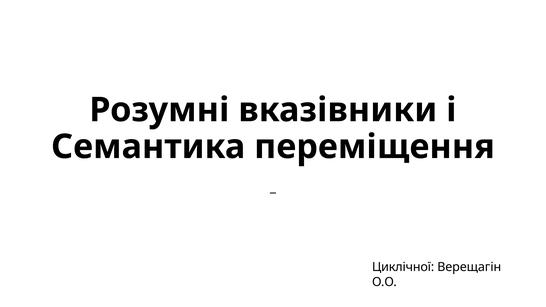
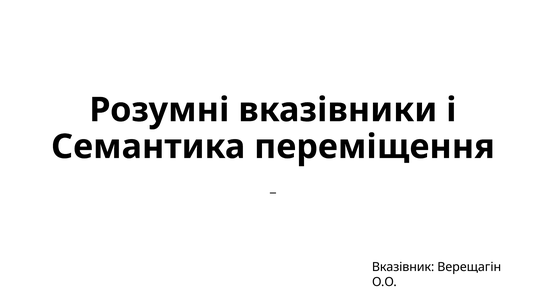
Циклічної: Циклічної -> Вказівник
